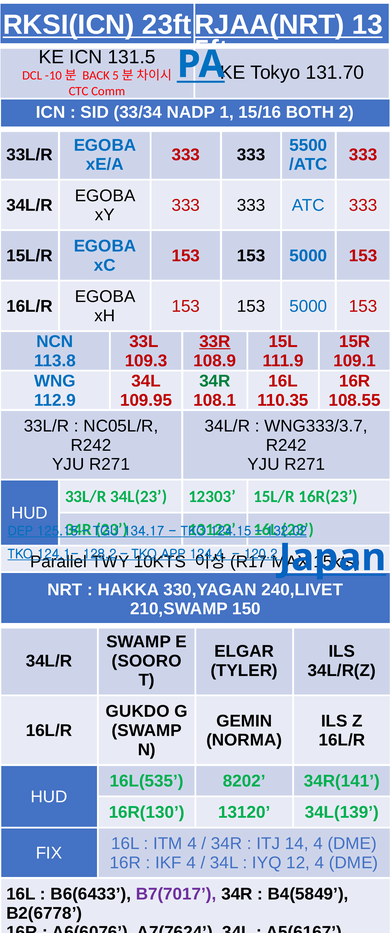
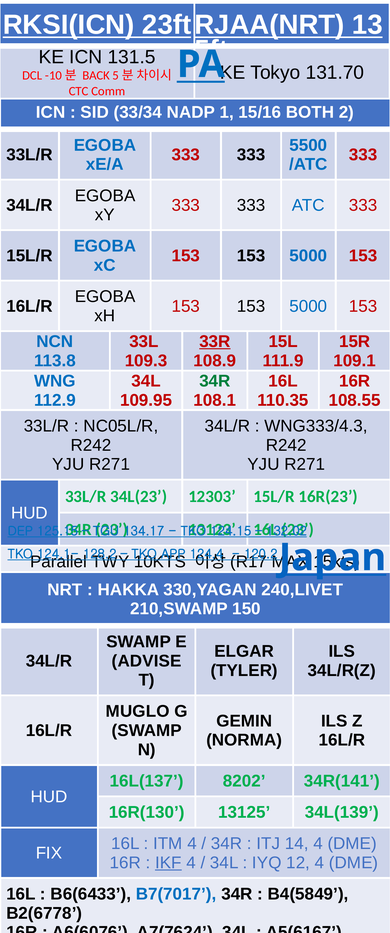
WNG333/3.7: WNG333/3.7 -> WNG333/4.3
SOORO: SOORO -> ADVISE
GUKDO: GUKDO -> MUGLO
16L(535: 16L(535 -> 16L(137
13120: 13120 -> 13125
IKF underline: none -> present
B7(7017 colour: purple -> blue
